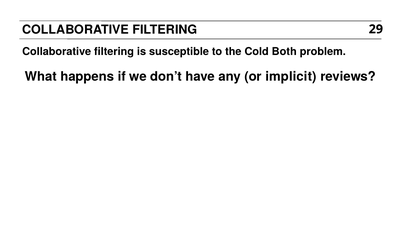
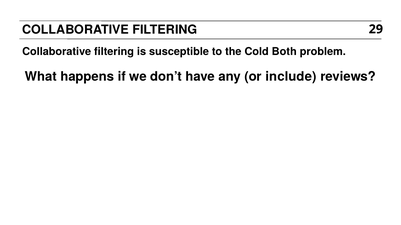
implicit: implicit -> include
